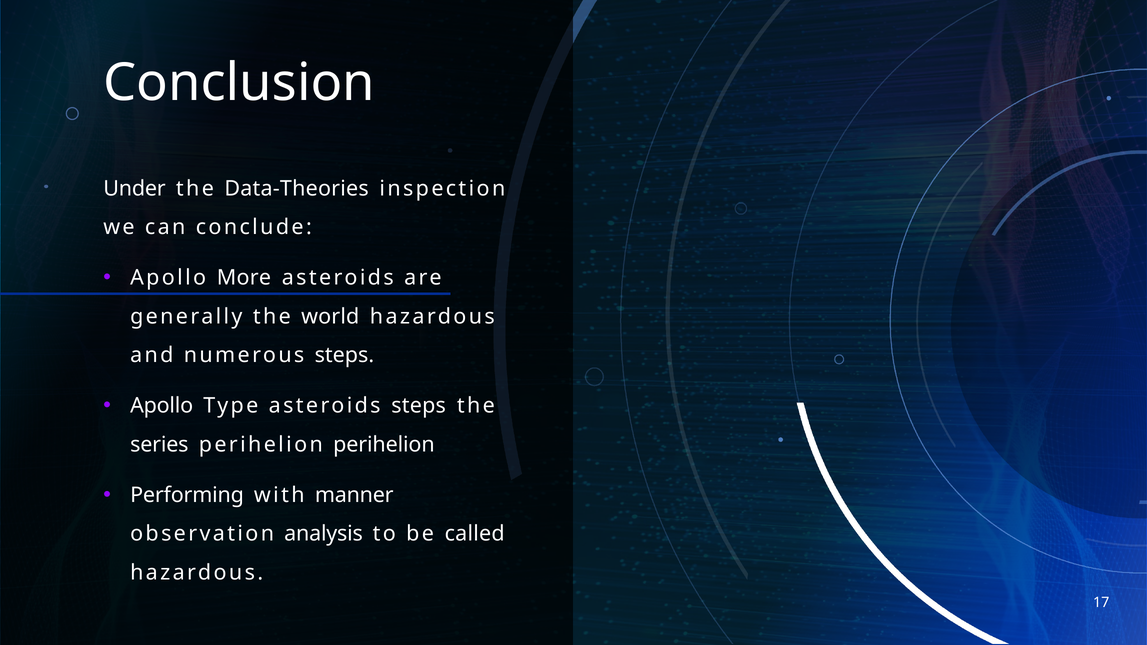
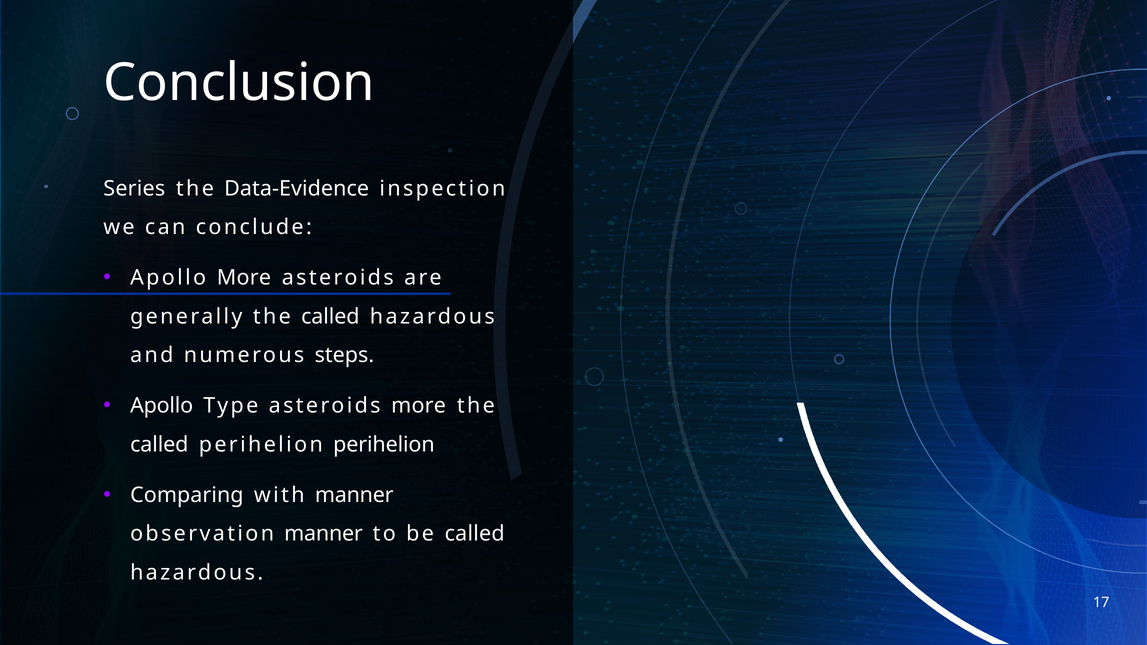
Under: Under -> Series
Data-Theories: Data-Theories -> Data-Evidence
generally the world: world -> called
asteroids steps: steps -> more
series at (159, 445): series -> called
Performing: Performing -> Comparing
observation analysis: analysis -> manner
